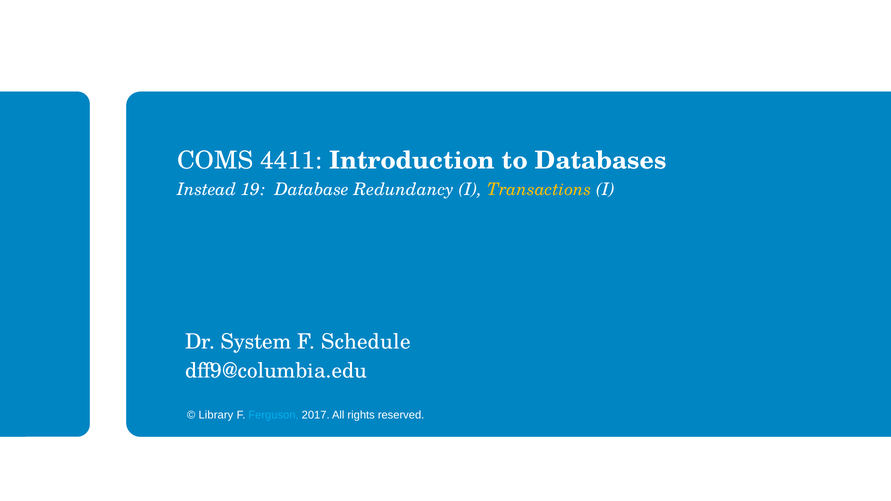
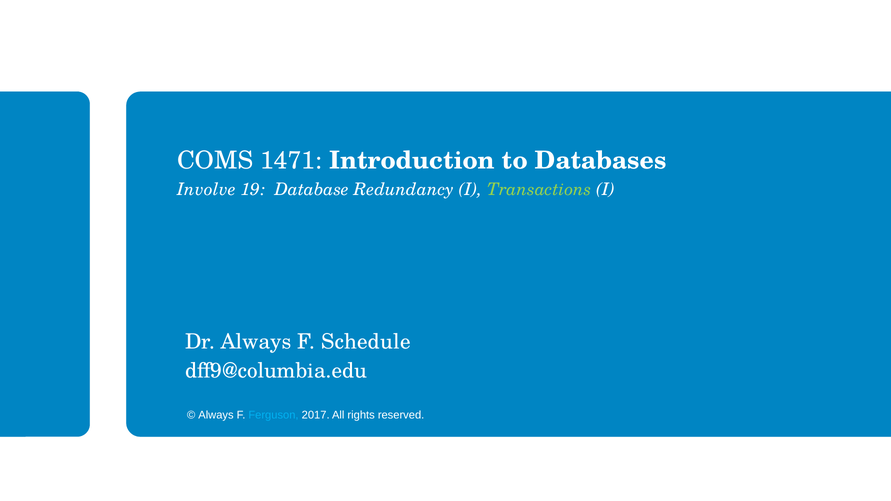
4411: 4411 -> 1471
Instead: Instead -> Involve
Transactions colour: yellow -> light green
Dr System: System -> Always
Library at (216, 415): Library -> Always
